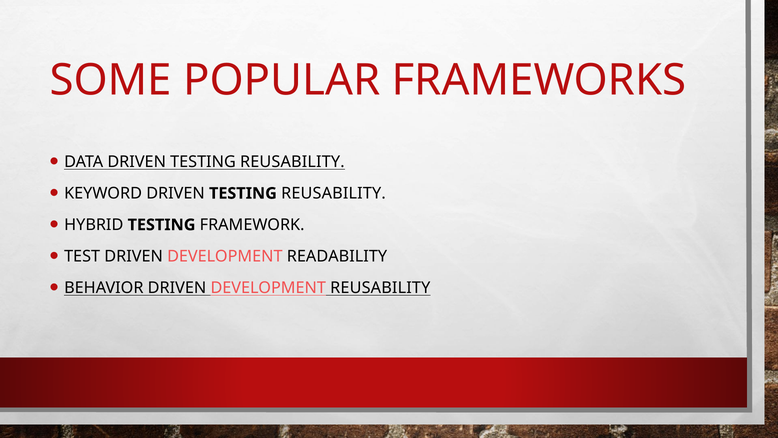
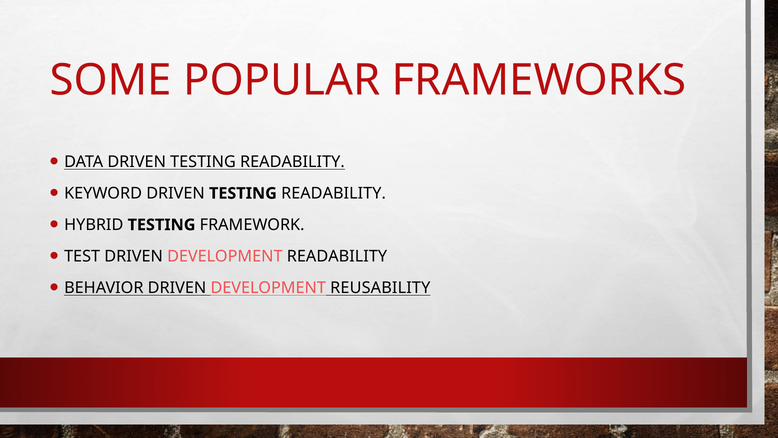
DATA DRIVEN TESTING REUSABILITY: REUSABILITY -> READABILITY
KEYWORD DRIVEN TESTING REUSABILITY: REUSABILITY -> READABILITY
